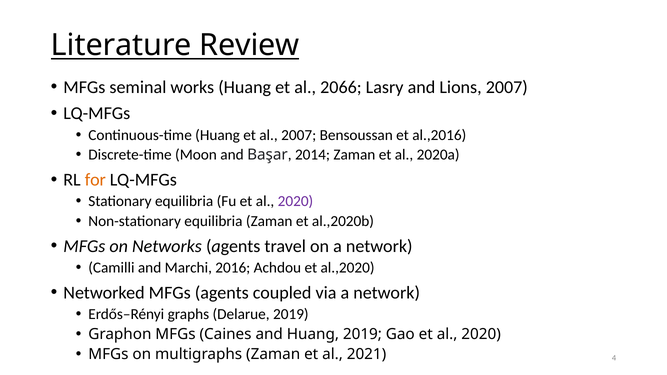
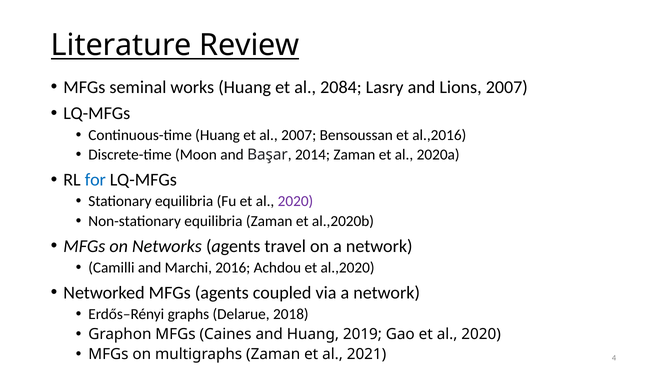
2066: 2066 -> 2084
for colour: orange -> blue
Delarue 2019: 2019 -> 2018
